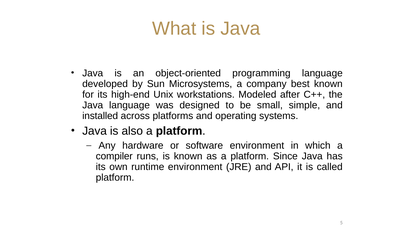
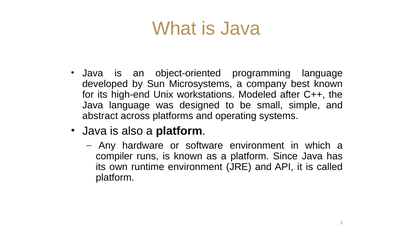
installed: installed -> abstract
